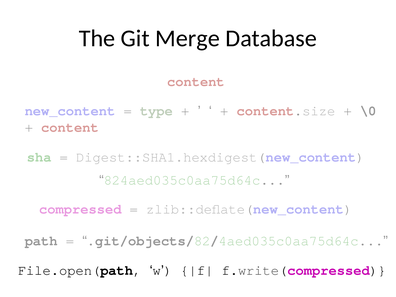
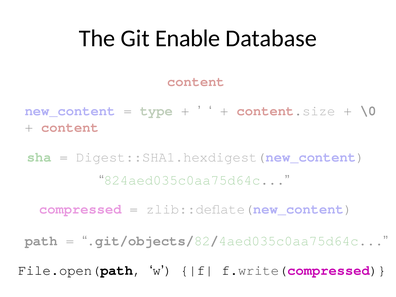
Merge: Merge -> Enable
